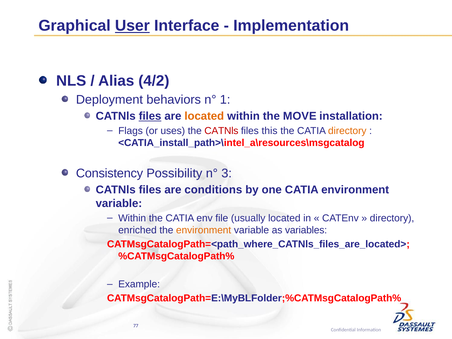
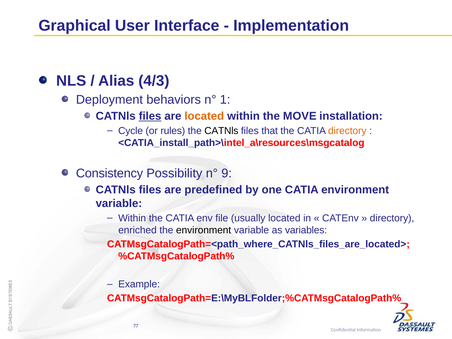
User underline: present -> none
4/2: 4/2 -> 4/3
Flags: Flags -> Cycle
uses: uses -> rules
CATNls at (221, 131) colour: red -> black
this: this -> that
3: 3 -> 9
conditions: conditions -> predefined
environment at (204, 230) colour: orange -> black
